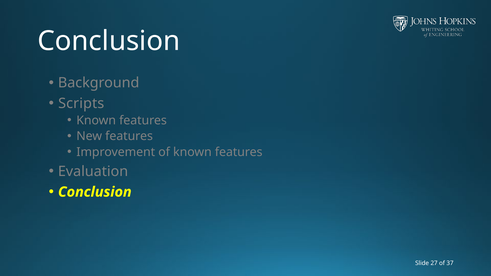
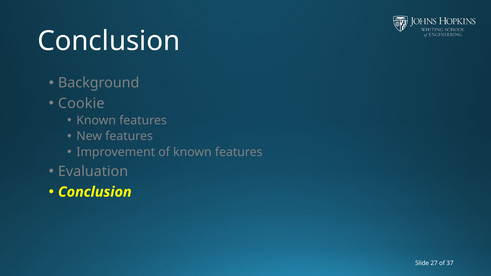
Scripts: Scripts -> Cookie
